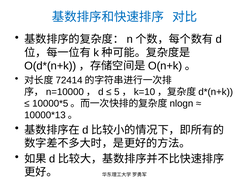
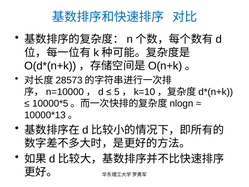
72414: 72414 -> 28573
